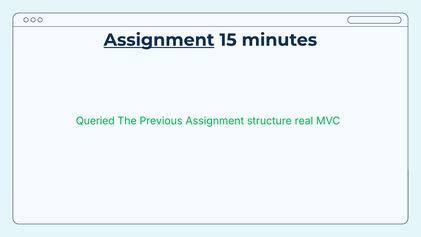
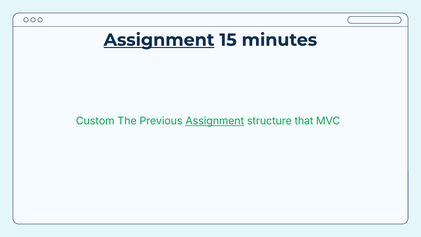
Queried: Queried -> Custom
Assignment at (215, 121) underline: none -> present
real: real -> that
